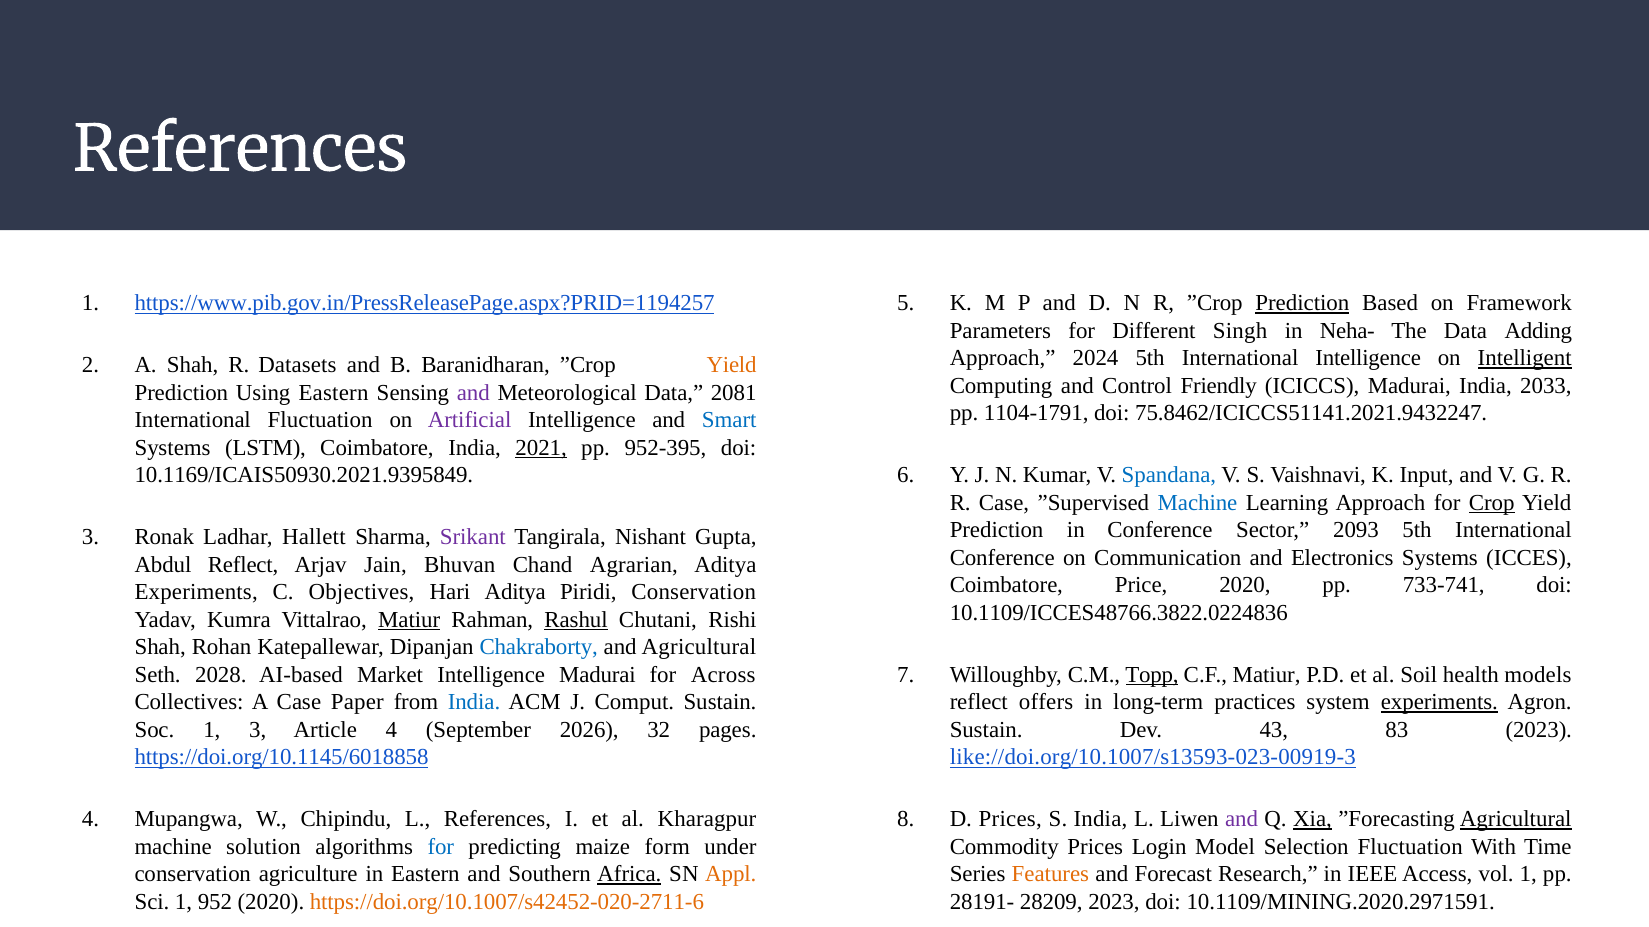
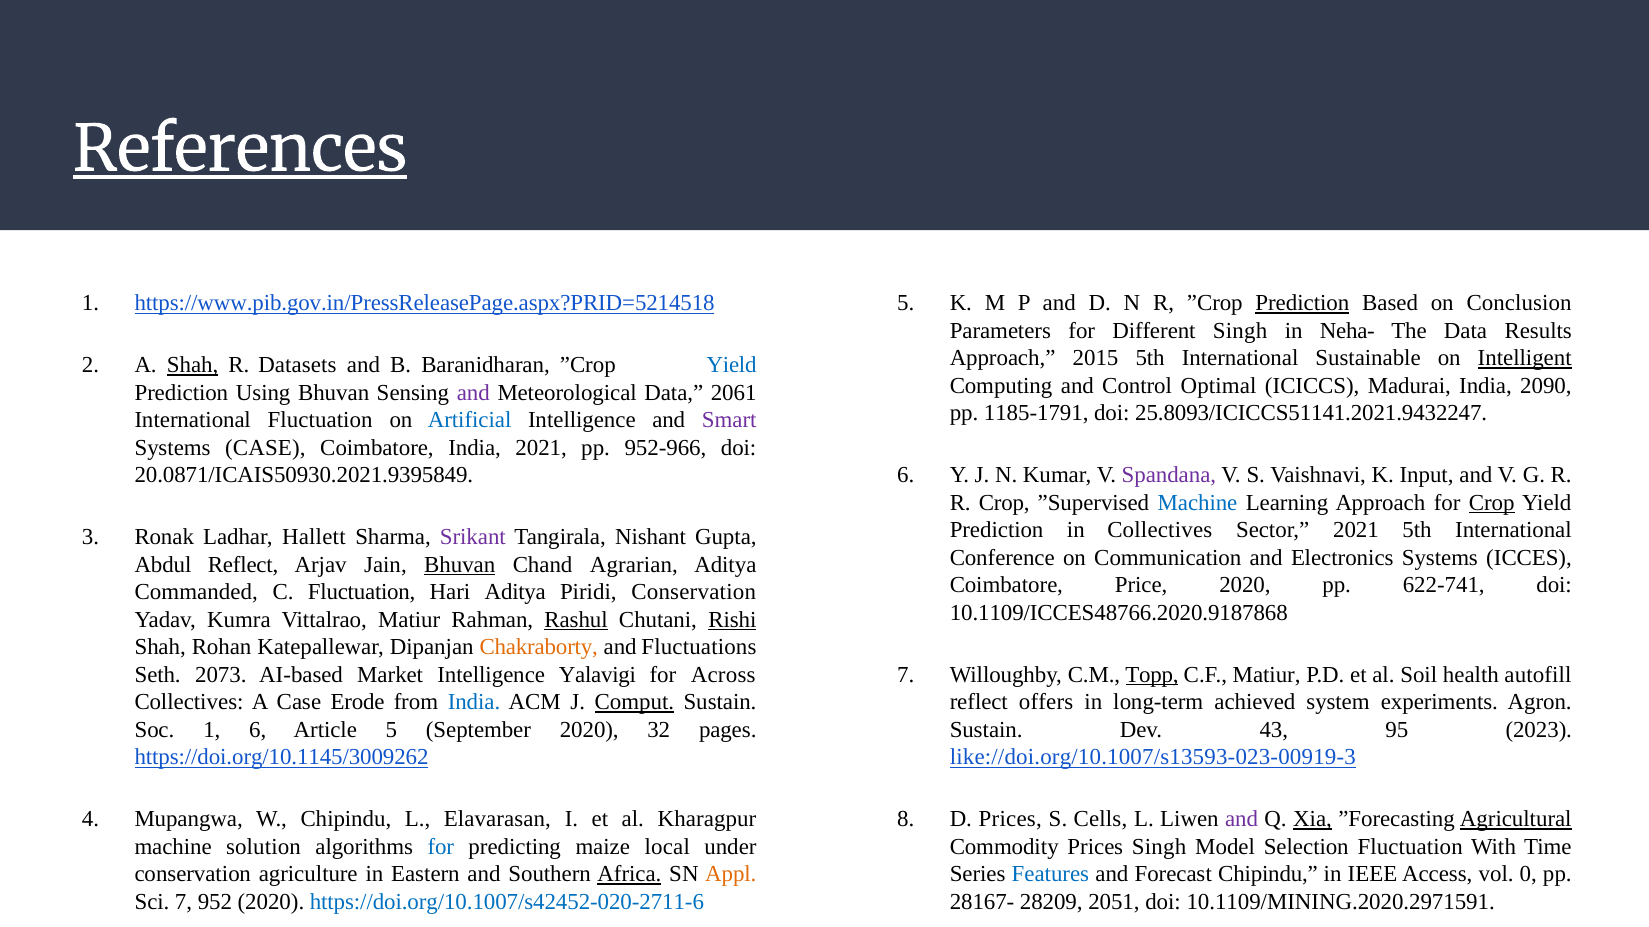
References at (240, 150) underline: none -> present
https://www.pib.gov.in/PressReleasePage.aspx?PRID=1194257: https://www.pib.gov.in/PressReleasePage.aspx?PRID=1194257 -> https://www.pib.gov.in/PressReleasePage.aspx?PRID=5214518
Framework: Framework -> Conclusion
Adding: Adding -> Results
2024: 2024 -> 2015
International Intelligence: Intelligence -> Sustainable
Shah at (193, 365) underline: none -> present
Yield at (732, 365) colour: orange -> blue
Friendly: Friendly -> Optimal
2033: 2033 -> 2090
Using Eastern: Eastern -> Bhuvan
2081: 2081 -> 2061
1104-1791: 1104-1791 -> 1185-1791
75.8462/ICICCS51141.2021.9432247: 75.8462/ICICCS51141.2021.9432247 -> 25.8093/ICICCS51141.2021.9432247
Artificial colour: purple -> blue
Smart colour: blue -> purple
Systems LSTM: LSTM -> CASE
2021 at (541, 448) underline: present -> none
952-395: 952-395 -> 952-966
10.1169/ICAIS50930.2021.9395849: 10.1169/ICAIS50930.2021.9395849 -> 20.0871/ICAIS50930.2021.9395849
Spandana colour: blue -> purple
R Case: Case -> Crop
in Conference: Conference -> Collectives
Sector 2093: 2093 -> 2021
Bhuvan at (460, 565) underline: none -> present
733-741: 733-741 -> 622-741
Experiments at (196, 592): Experiments -> Commanded
C Objectives: Objectives -> Fluctuation
10.1109/ICCES48766.3822.0224836: 10.1109/ICCES48766.3822.0224836 -> 10.1109/ICCES48766.2020.9187868
Matiur at (409, 620) underline: present -> none
Rishi underline: none -> present
Chakraborty colour: blue -> orange
and Agricultural: Agricultural -> Fluctuations
2028: 2028 -> 2073
Intelligence Madurai: Madurai -> Yalavigi
models: models -> autofill
Paper: Paper -> Erode
Comput underline: none -> present
practices: practices -> achieved
experiments at (1439, 703) underline: present -> none
1 3: 3 -> 6
Article 4: 4 -> 5
September 2026: 2026 -> 2020
83: 83 -> 95
https://doi.org/10.1145/6018858: https://doi.org/10.1145/6018858 -> https://doi.org/10.1145/3009262
L References: References -> Elavarasan
S India: India -> Cells
form: form -> local
Prices Login: Login -> Singh
Features colour: orange -> blue
Forecast Research: Research -> Chipindu
vol 1: 1 -> 0
Sci 1: 1 -> 7
https://doi.org/10.1007/s42452-020-2711-6 colour: orange -> blue
28191-: 28191- -> 28167-
28209 2023: 2023 -> 2051
